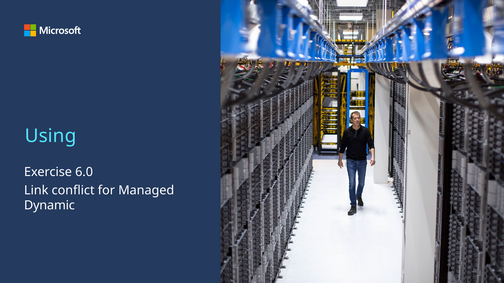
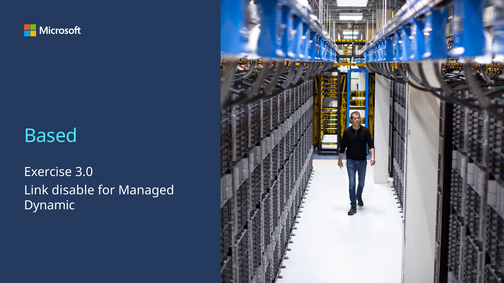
Using: Using -> Based
6.0: 6.0 -> 3.0
conflict: conflict -> disable
